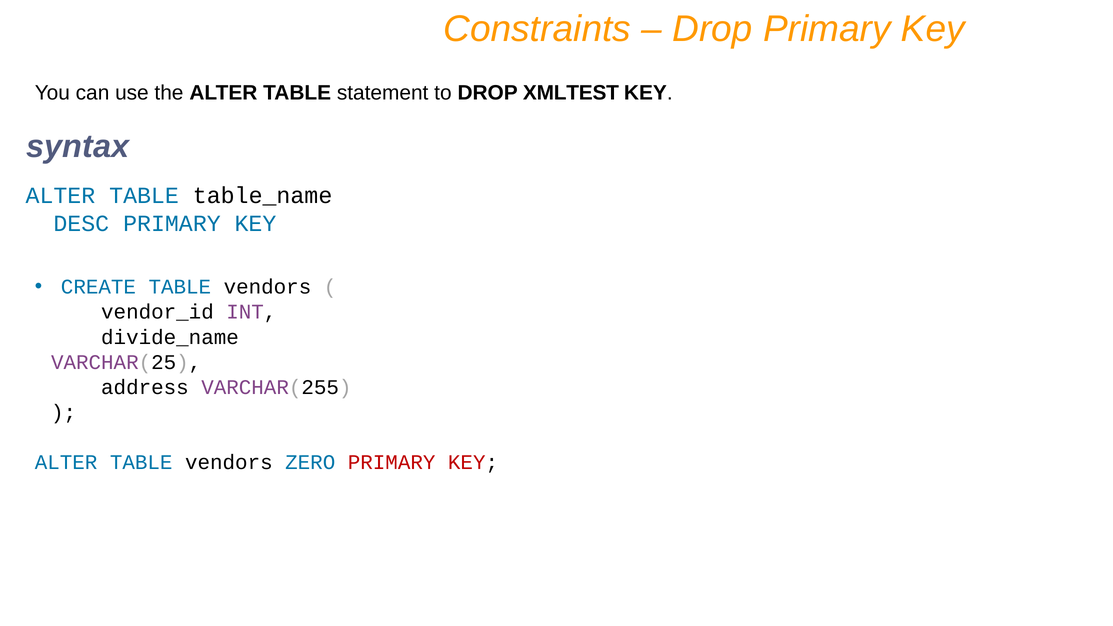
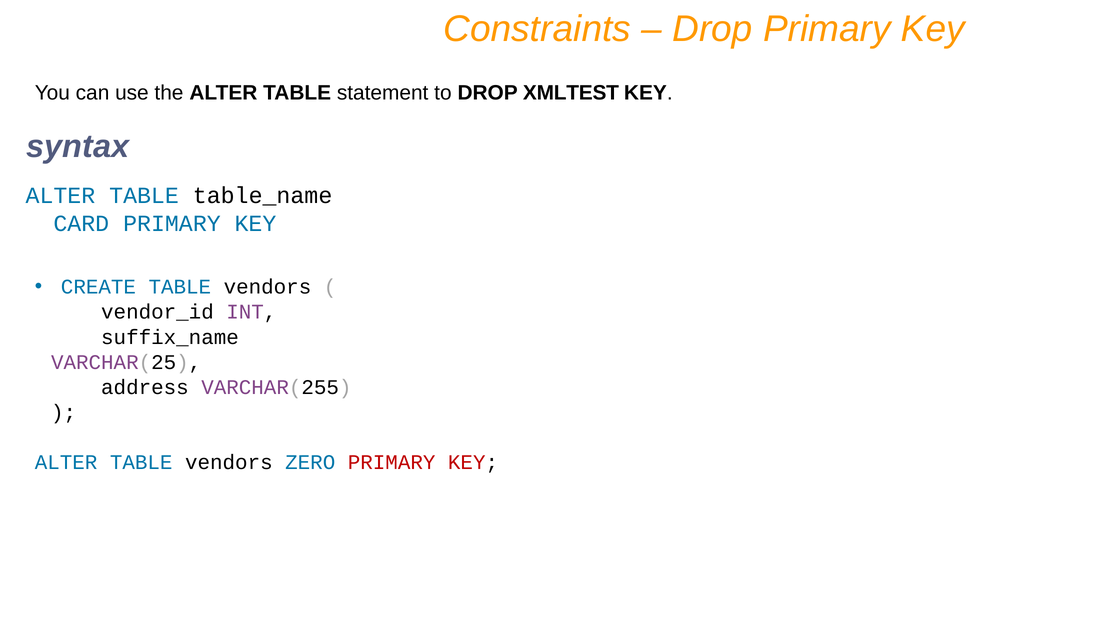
DESC: DESC -> CARD
divide_name: divide_name -> suffix_name
